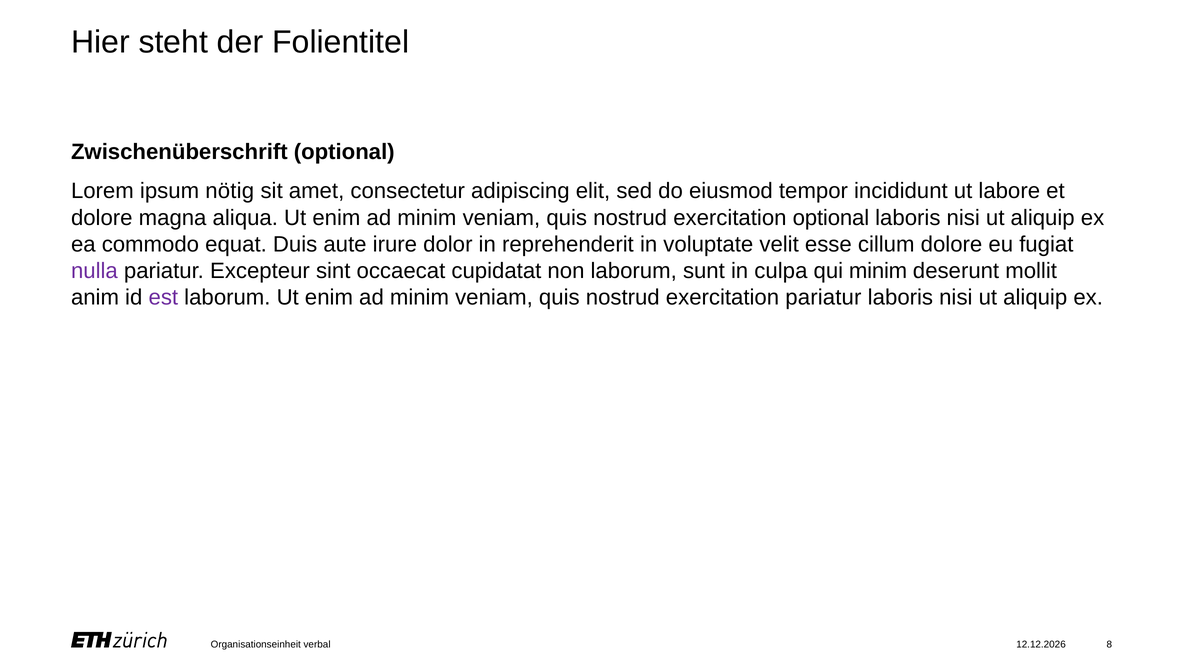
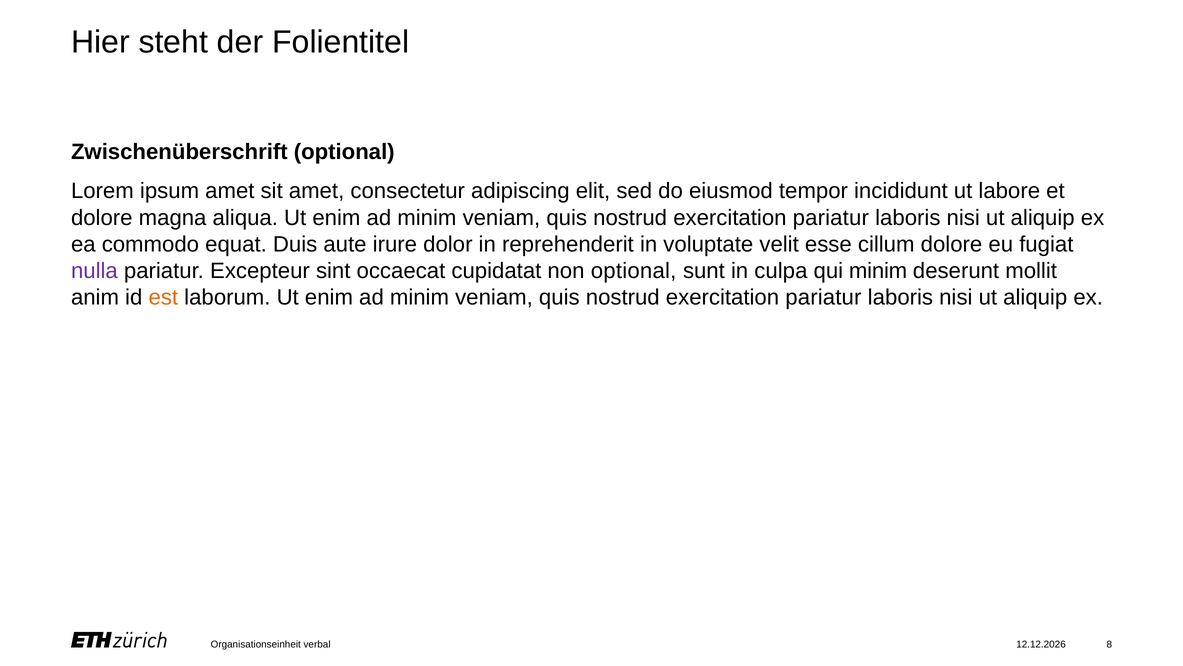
ipsum nötig: nötig -> amet
optional at (831, 218): optional -> pariatur
non laborum: laborum -> optional
est colour: purple -> orange
